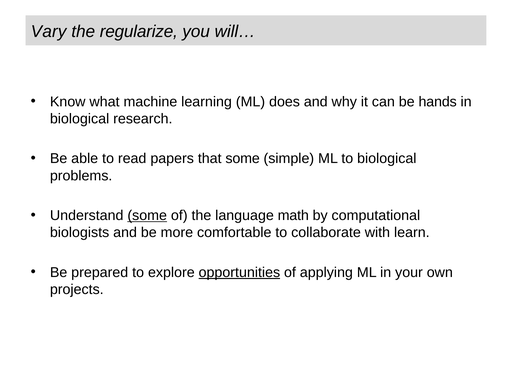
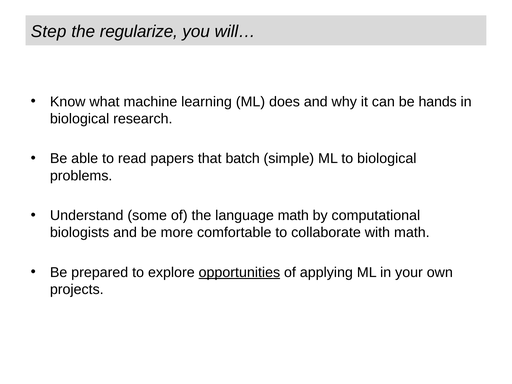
Vary: Vary -> Step
that some: some -> batch
some at (147, 216) underline: present -> none
with learn: learn -> math
